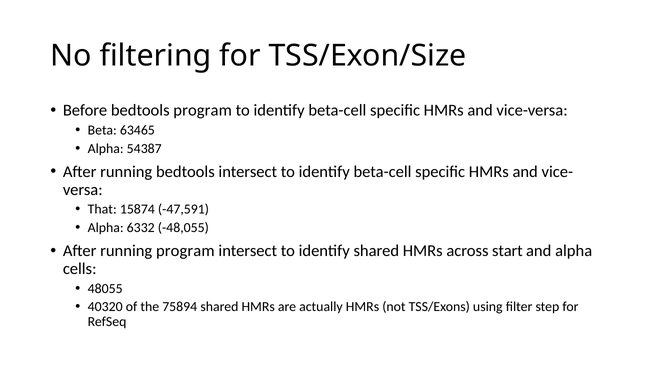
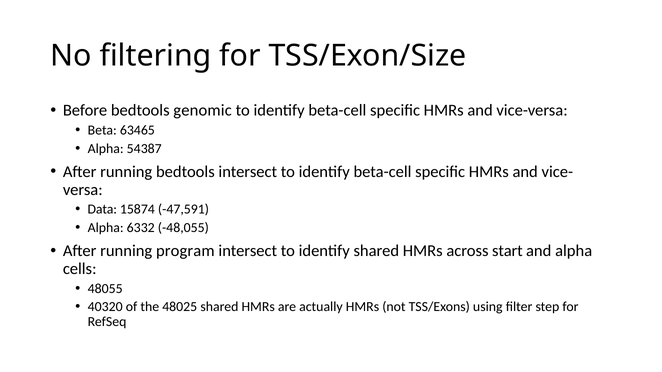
bedtools program: program -> genomic
That: That -> Data
75894: 75894 -> 48025
